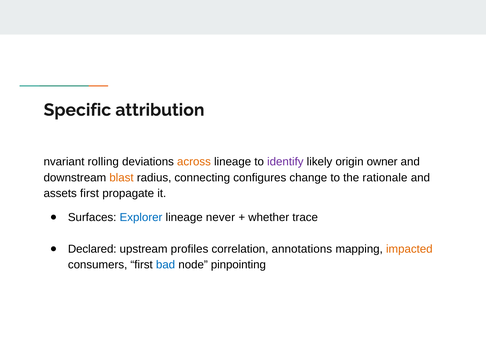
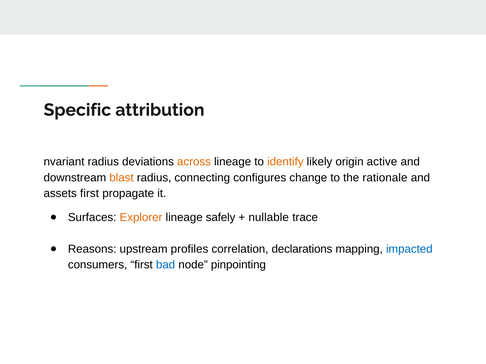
nvariant rolling: rolling -> radius
identify colour: purple -> orange
owner: owner -> active
Explorer colour: blue -> orange
never: never -> safely
whether: whether -> nullable
Declared: Declared -> Reasons
annotations: annotations -> declarations
impacted colour: orange -> blue
